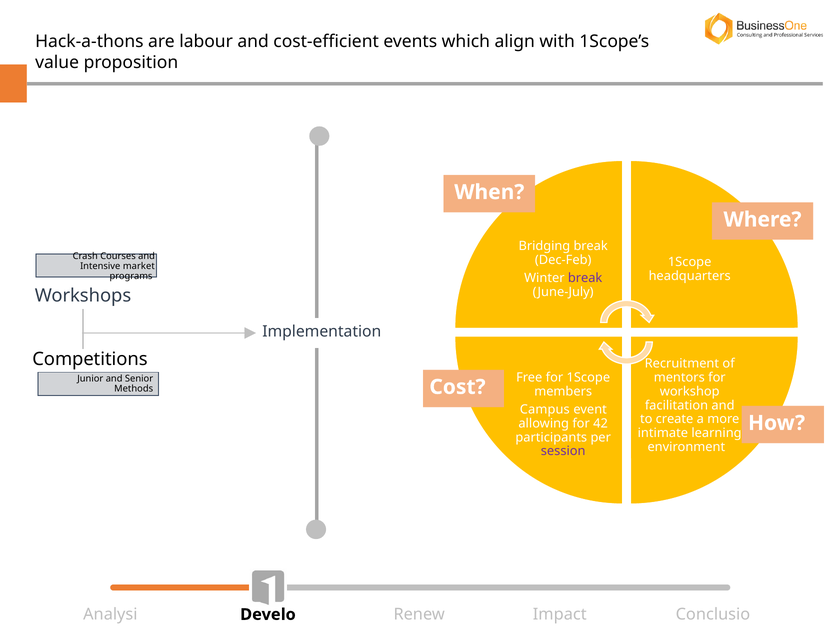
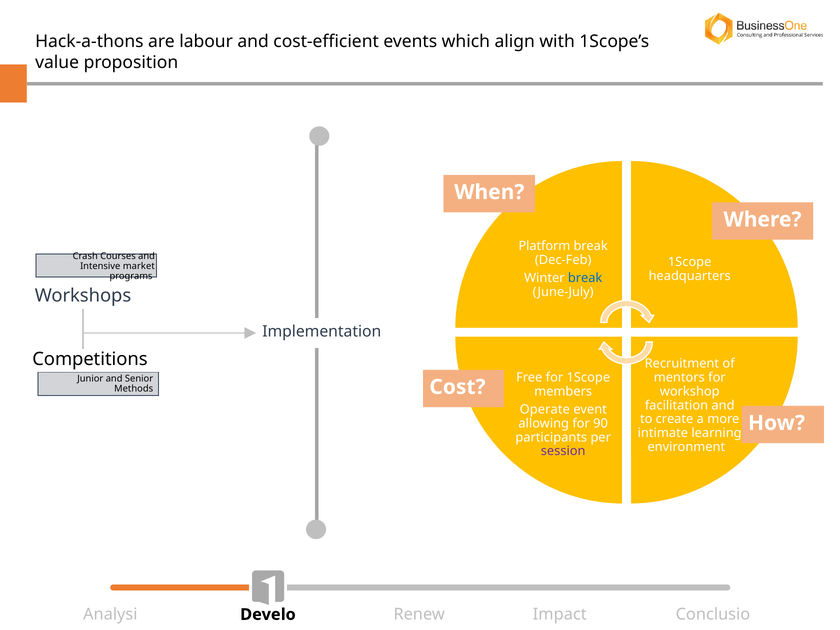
Bridging: Bridging -> Platform
break at (585, 278) colour: purple -> blue
Campus: Campus -> Operate
42: 42 -> 90
